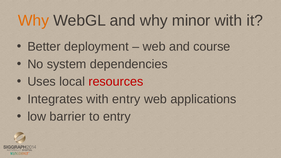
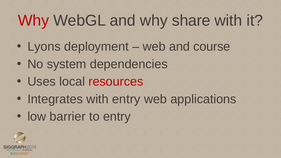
Why at (33, 21) colour: orange -> red
minor: minor -> share
Better: Better -> Lyons
